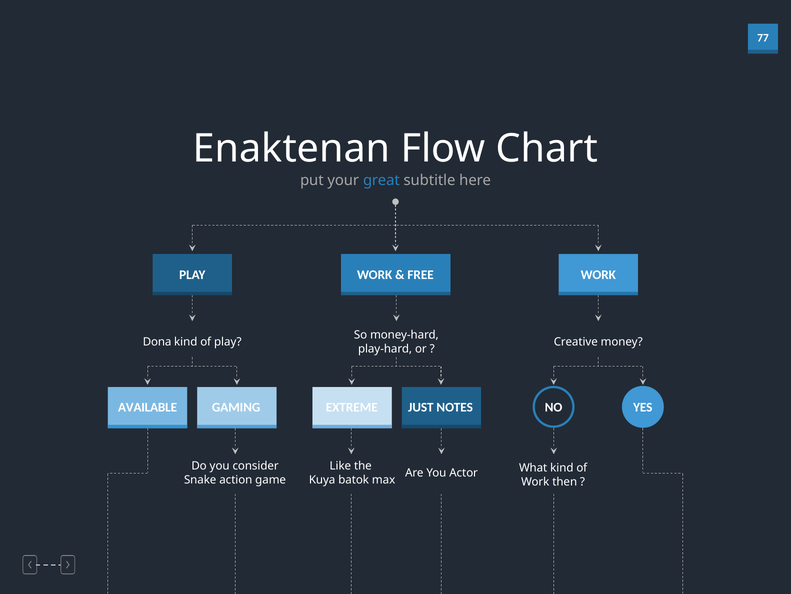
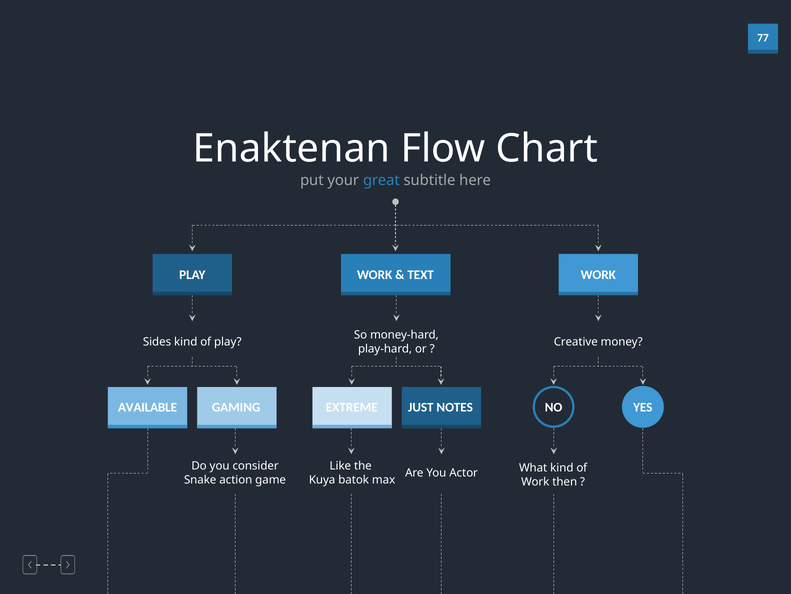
FREE: FREE -> TEXT
Dona: Dona -> Sides
